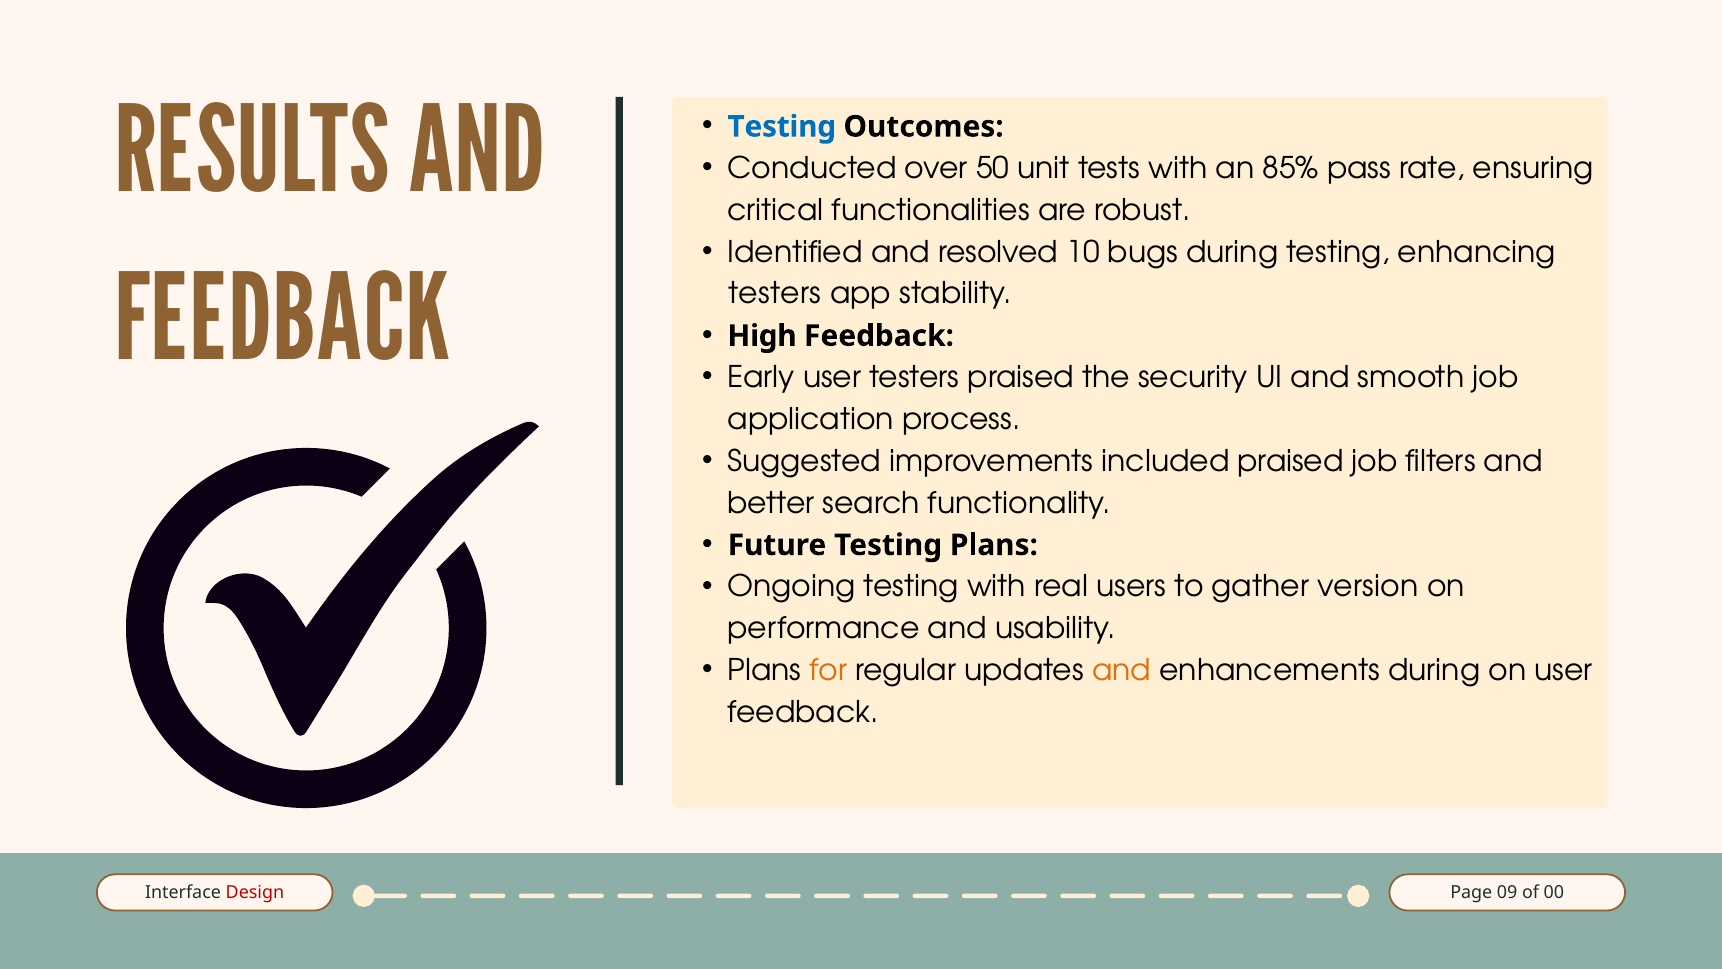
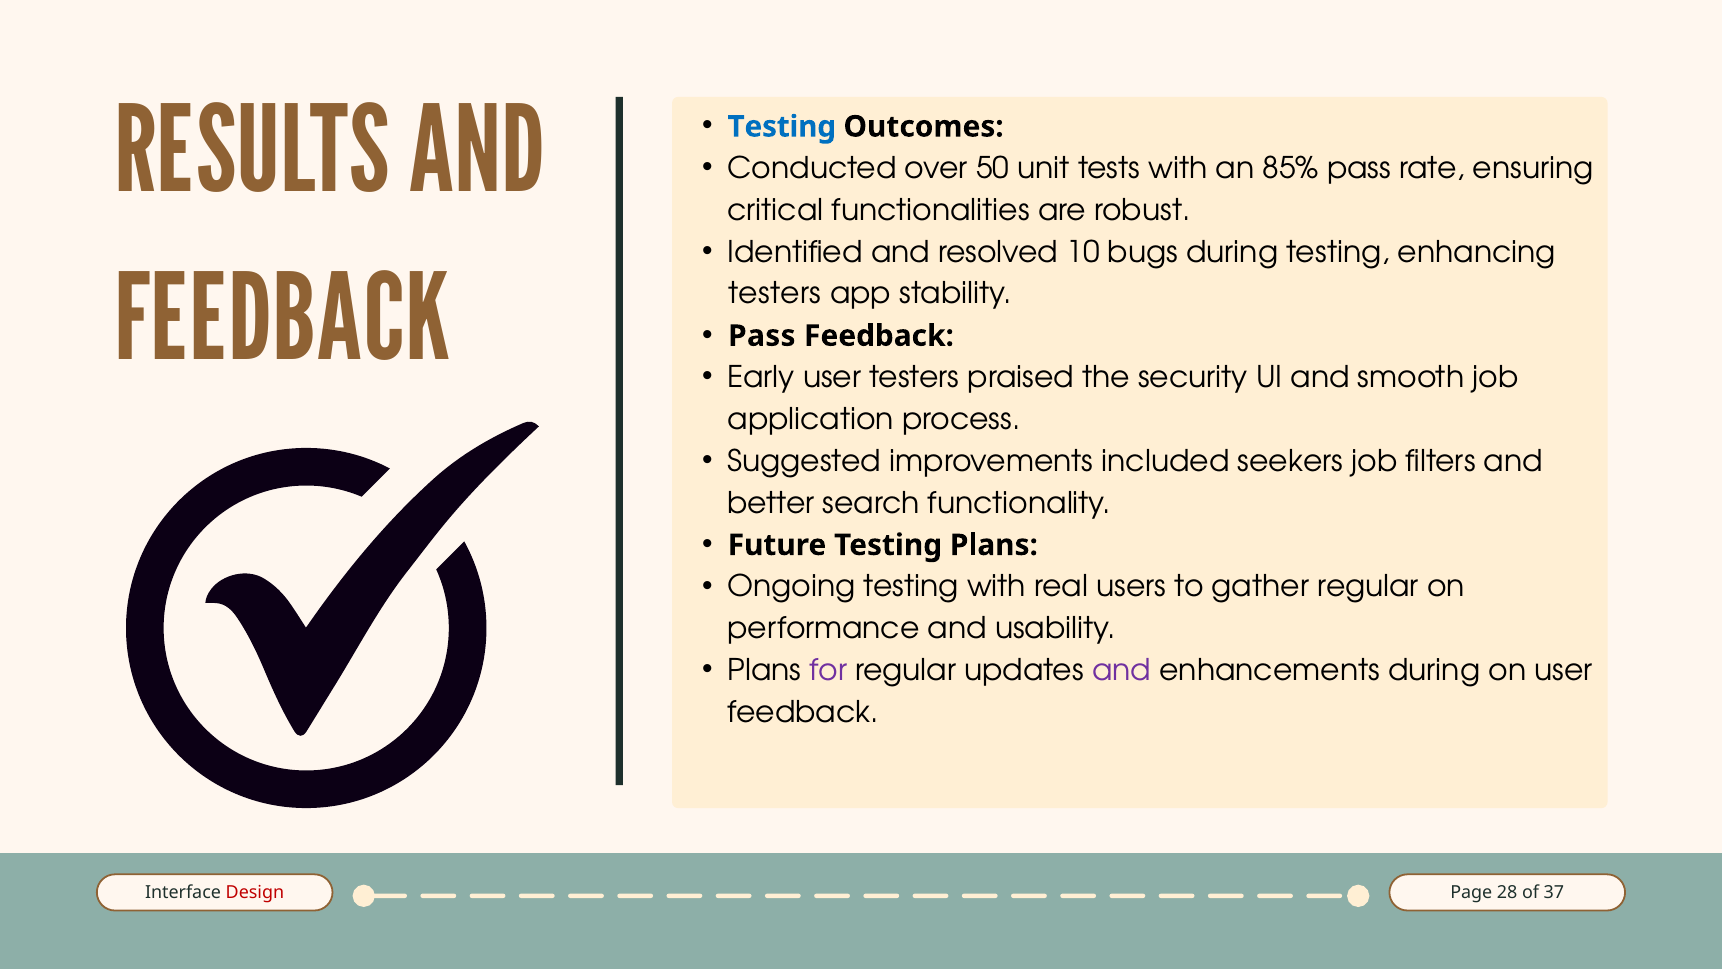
High at (762, 336): High -> Pass
included praised: praised -> seekers
gather version: version -> regular
for colour: orange -> purple
and at (1122, 670) colour: orange -> purple
09: 09 -> 28
00: 00 -> 37
